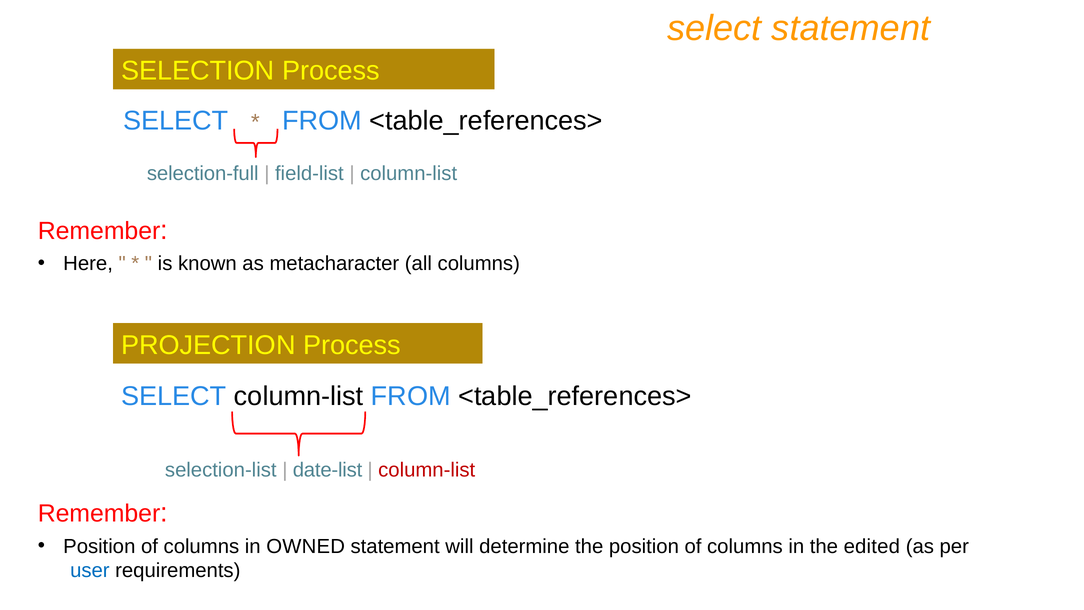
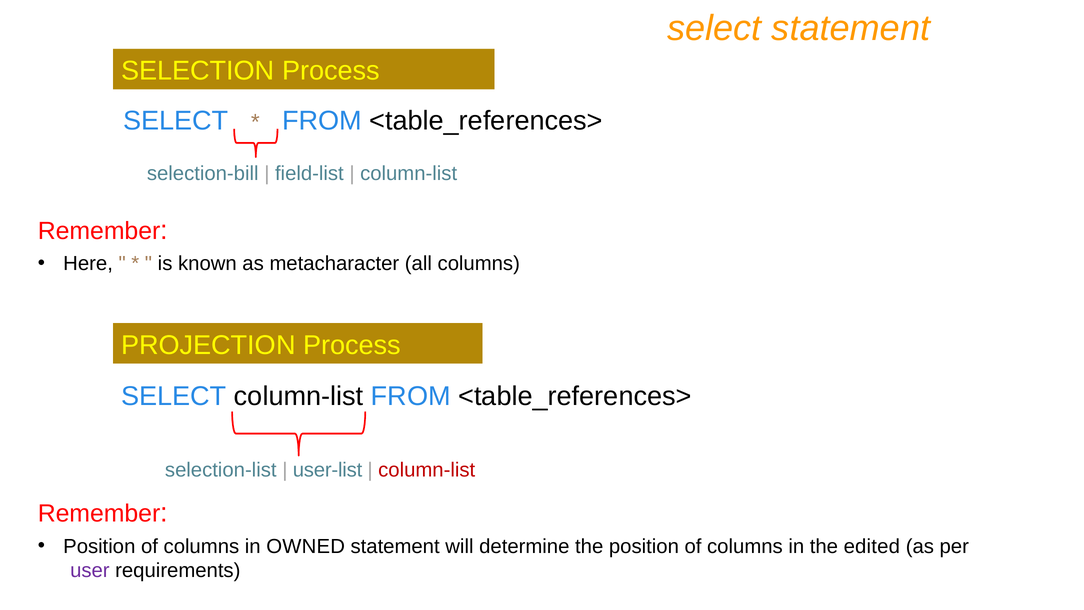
selection-full: selection-full -> selection-bill
date-list: date-list -> user-list
user colour: blue -> purple
